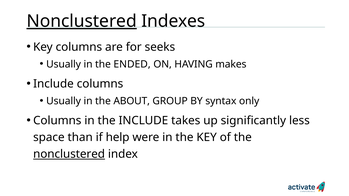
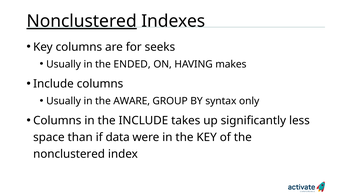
ABOUT: ABOUT -> AWARE
help: help -> data
nonclustered at (69, 154) underline: present -> none
